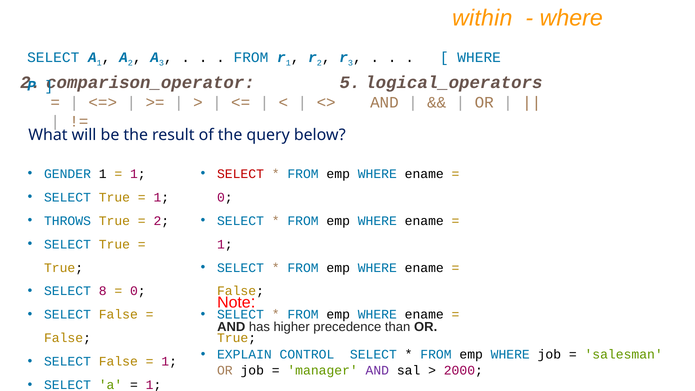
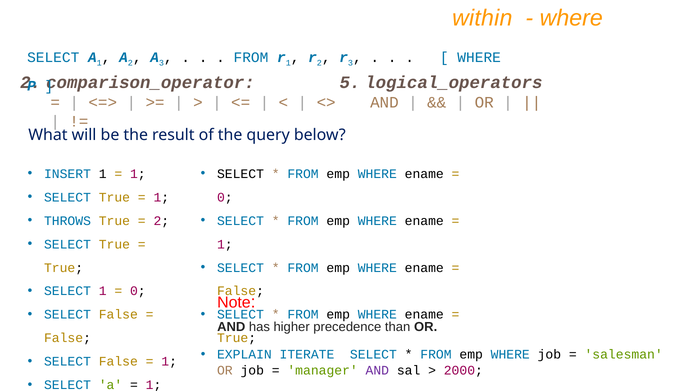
GENDER: GENDER -> INSERT
SELECT at (240, 174) colour: red -> black
SELECT 8: 8 -> 1
CONTROL: CONTROL -> ITERATE
